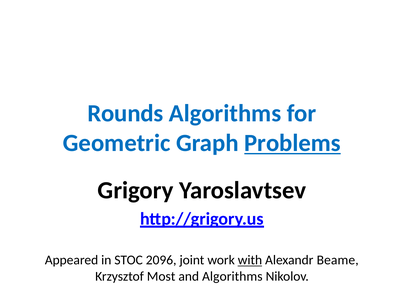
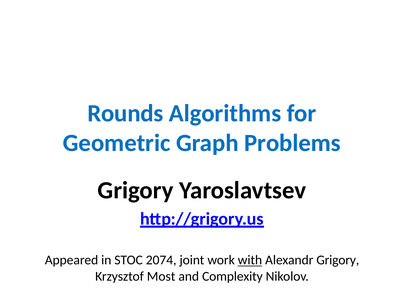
Problems underline: present -> none
2096: 2096 -> 2074
Alexandr Beame: Beame -> Grigory
and Algorithms: Algorithms -> Complexity
